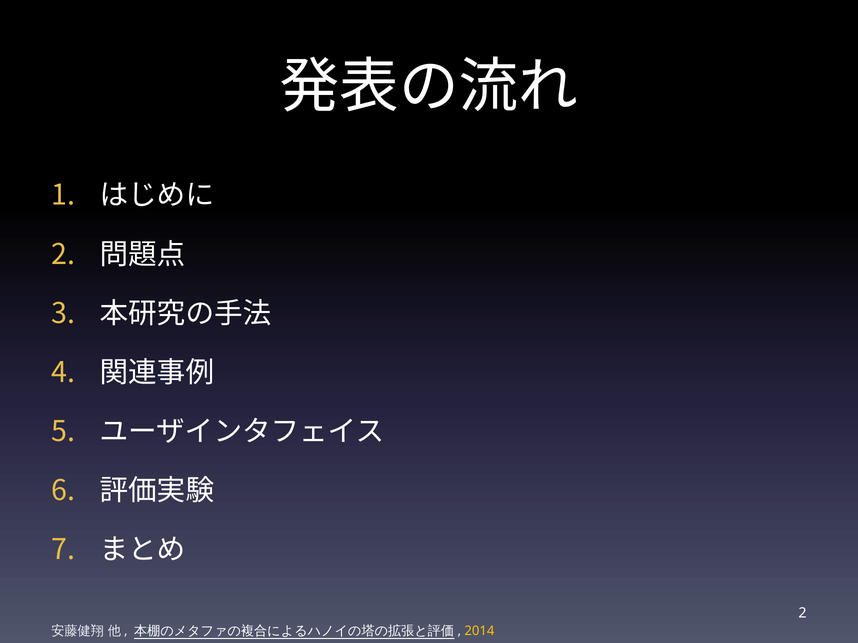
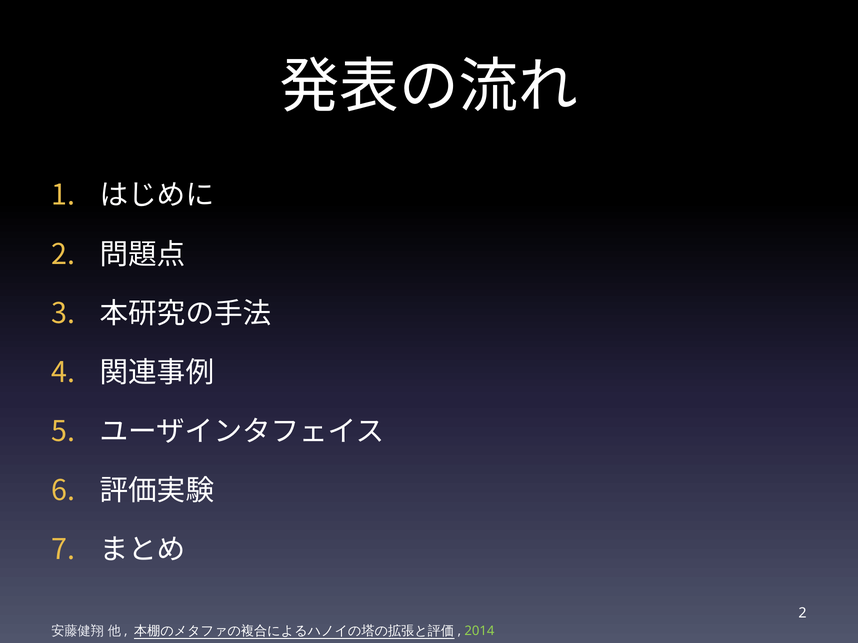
2014 colour: yellow -> light green
